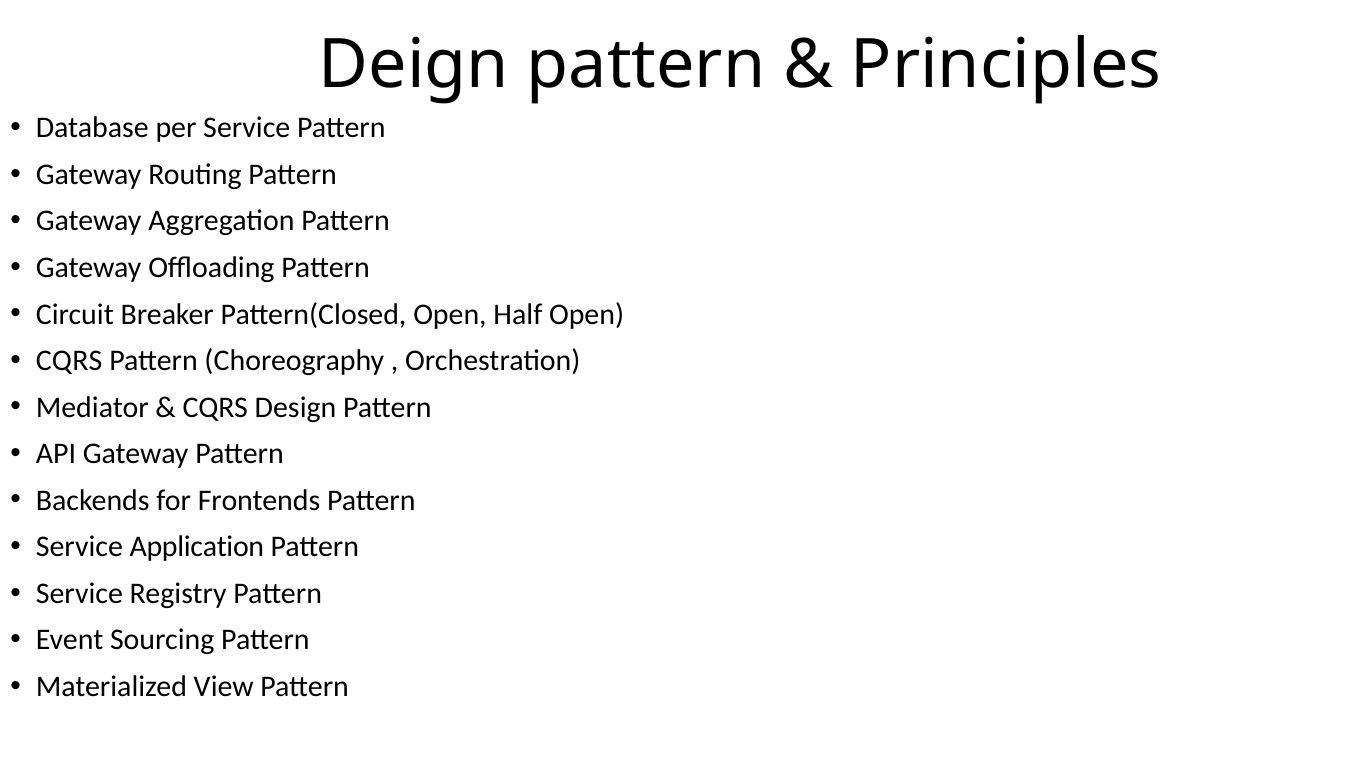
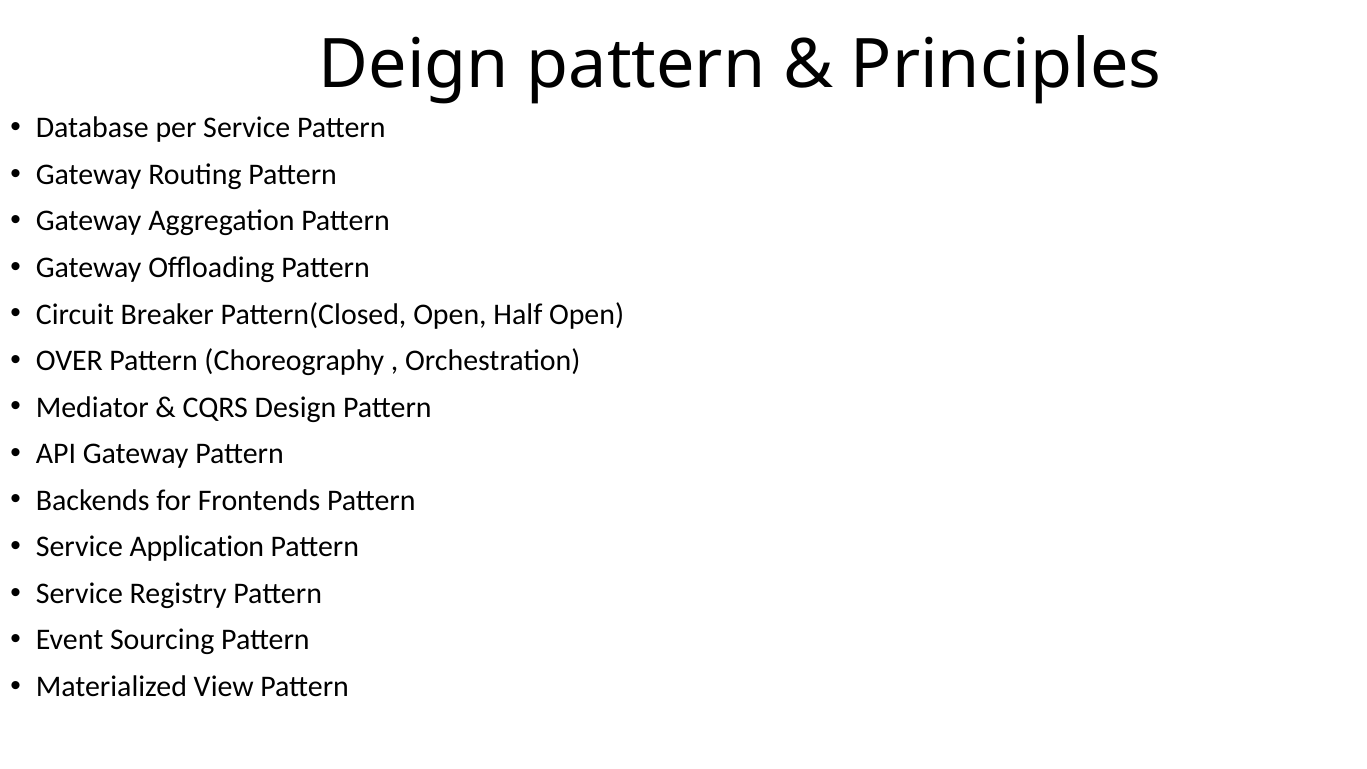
CQRS at (69, 361): CQRS -> OVER
